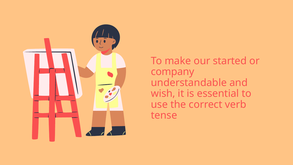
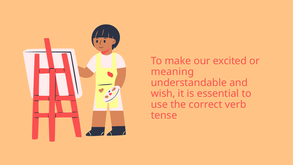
started: started -> excited
company: company -> meaning
